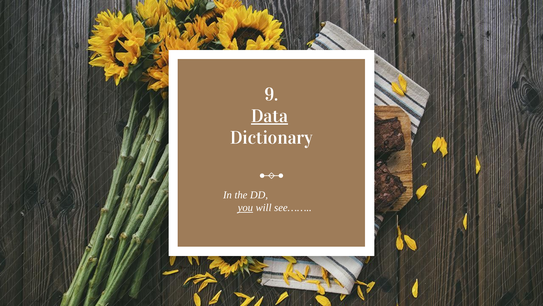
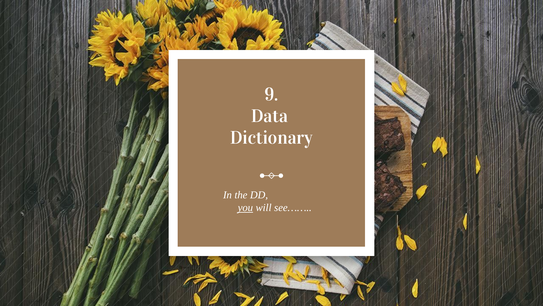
Data underline: present -> none
